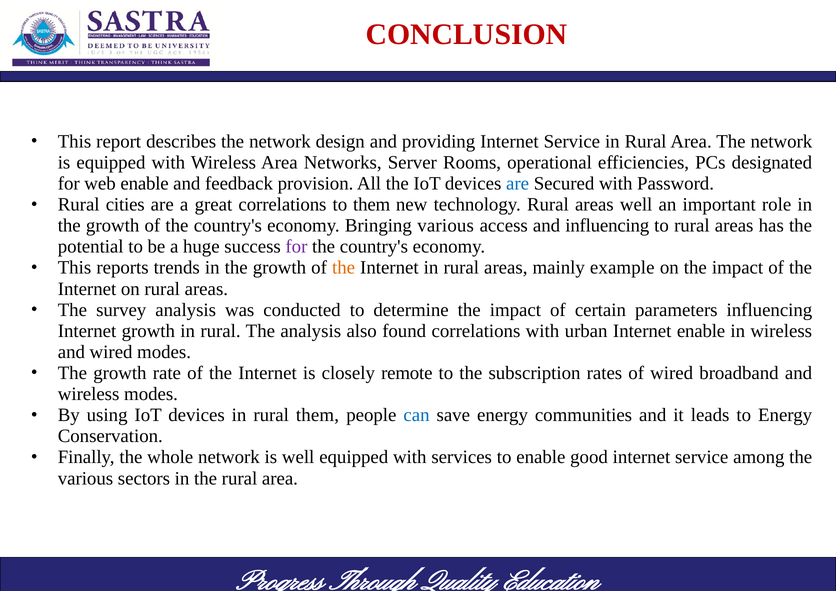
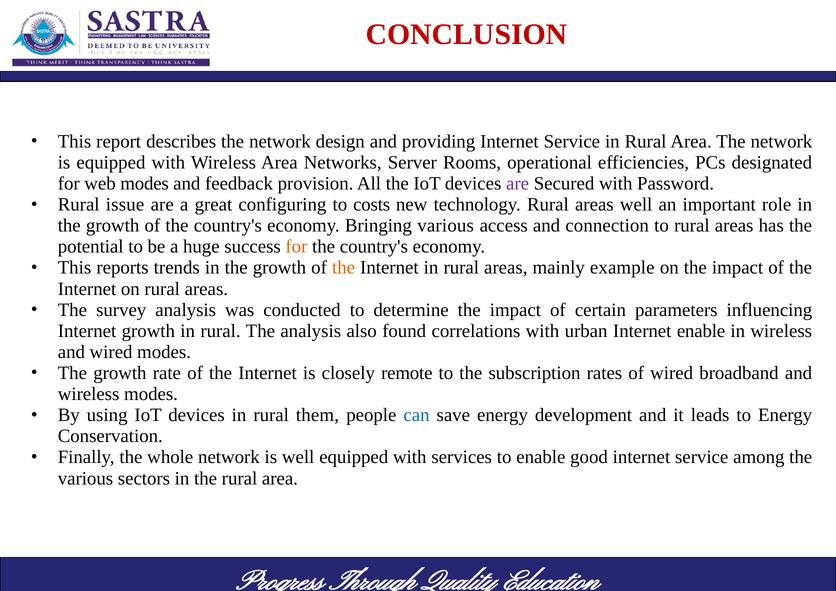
web enable: enable -> modes
are at (518, 184) colour: blue -> purple
cities: cities -> issue
great correlations: correlations -> configuring
to them: them -> costs
and influencing: influencing -> connection
for at (296, 247) colour: purple -> orange
communities: communities -> development
